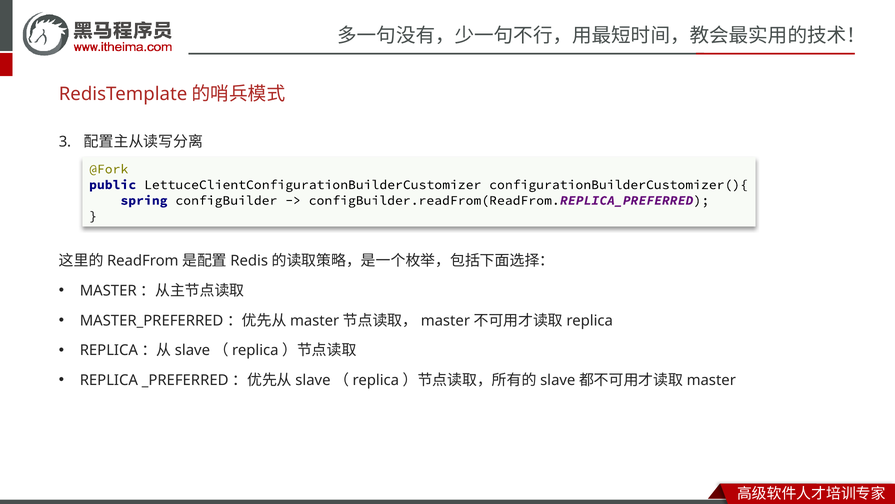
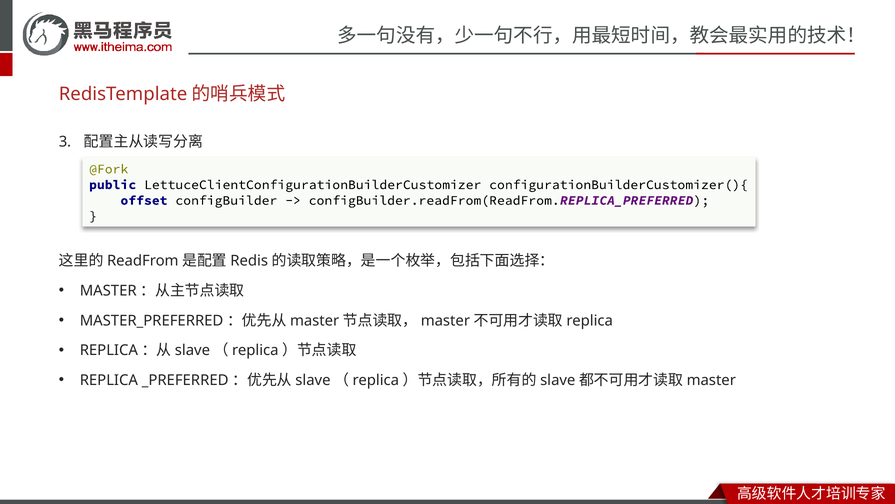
spring: spring -> offset
